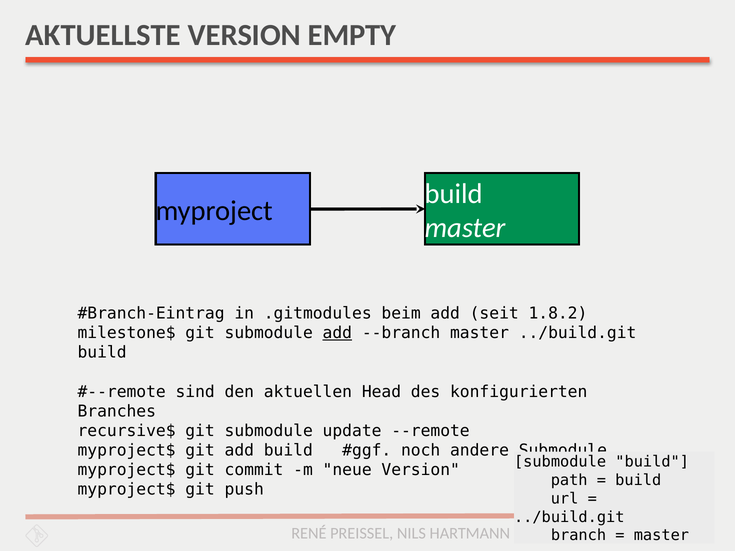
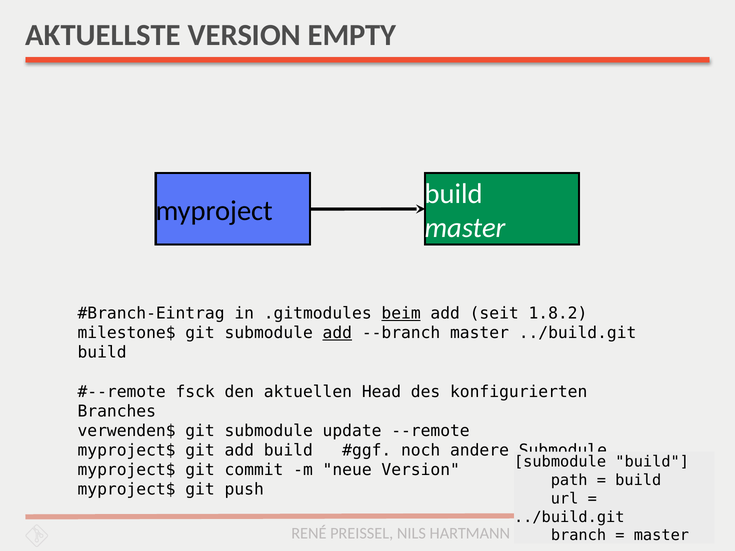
beim underline: none -> present
sind: sind -> fsck
recursive$: recursive$ -> verwenden$
